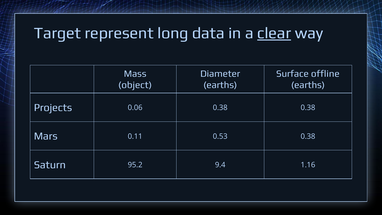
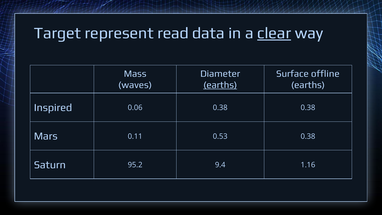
long: long -> read
object: object -> waves
earths at (220, 85) underline: none -> present
Projects: Projects -> Inspired
